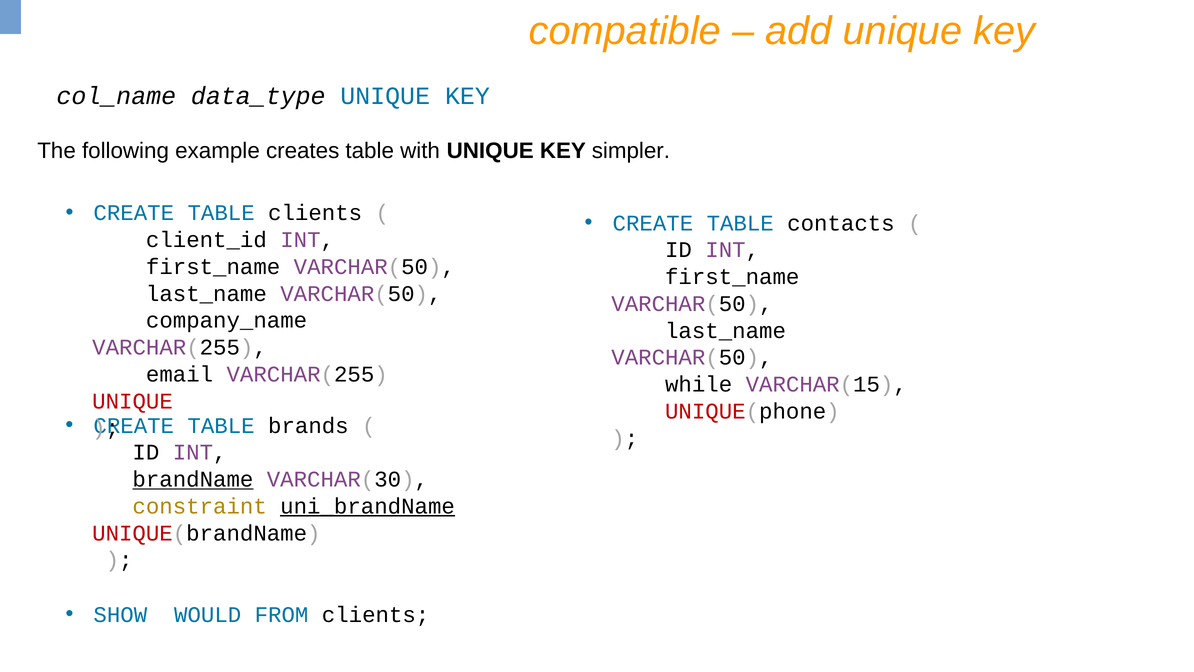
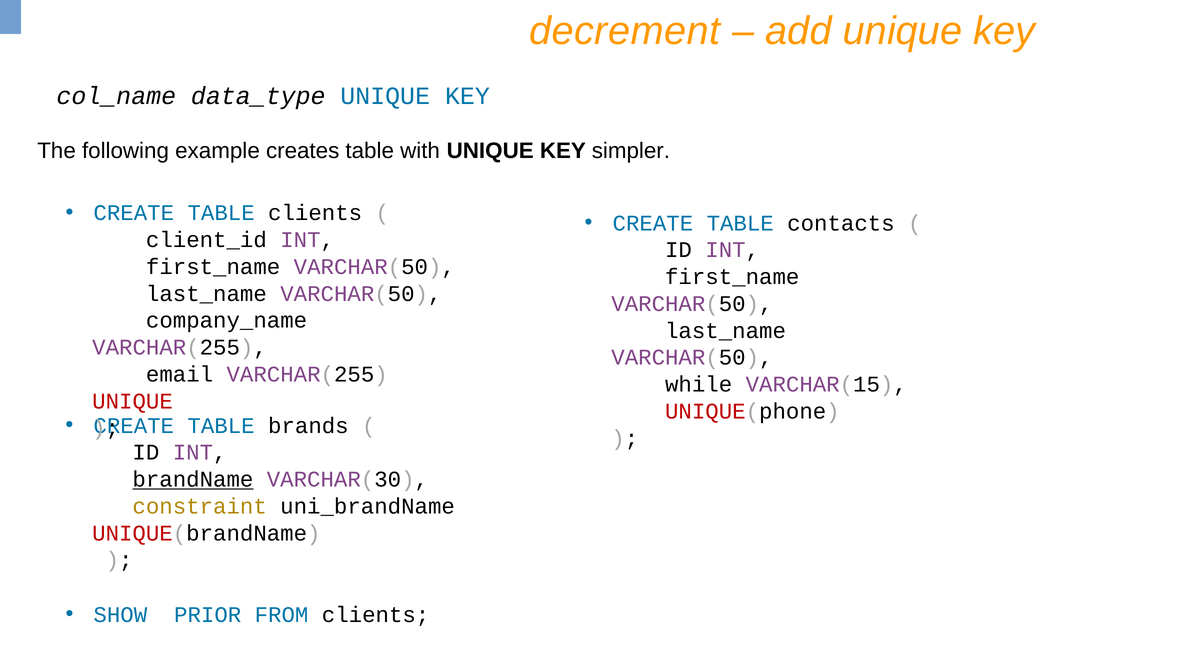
compatible: compatible -> decrement
uni_brandName underline: present -> none
WOULD: WOULD -> PRIOR
